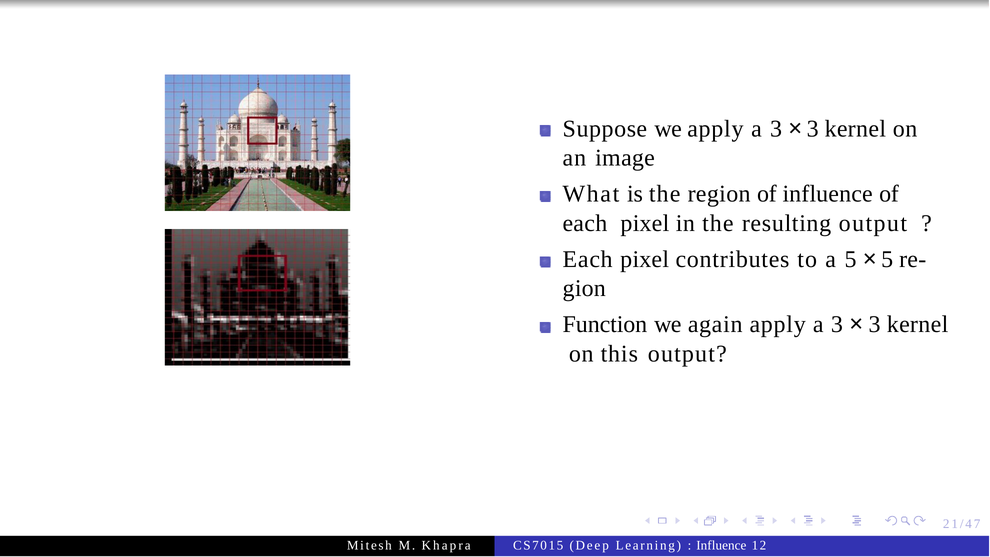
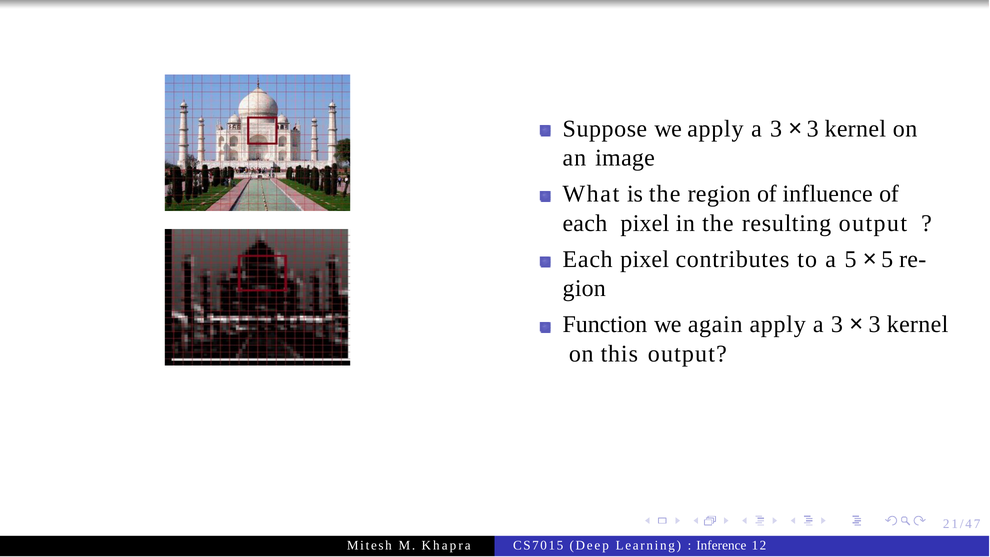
Influence at (721, 546): Influence -> Inference
